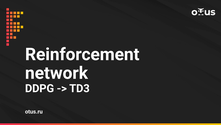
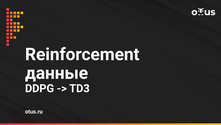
network: network -> данные
